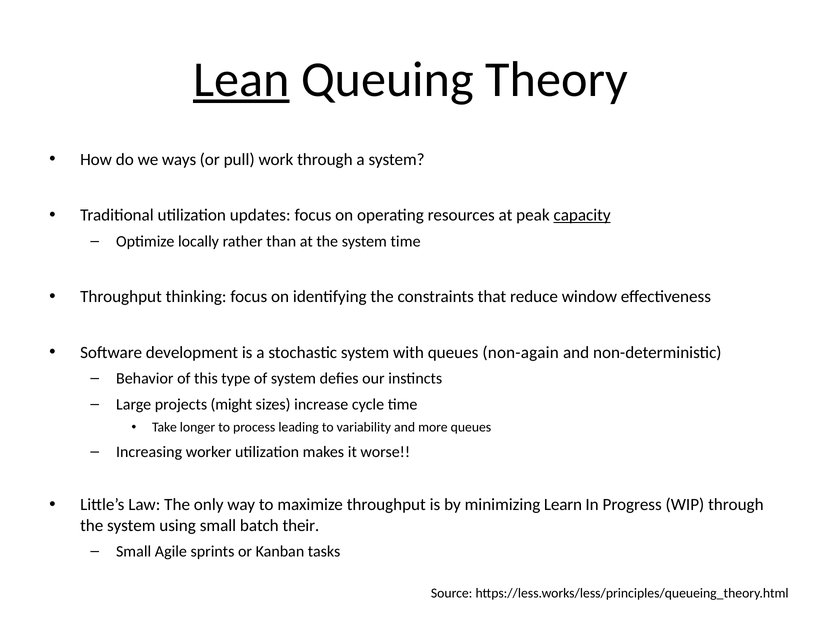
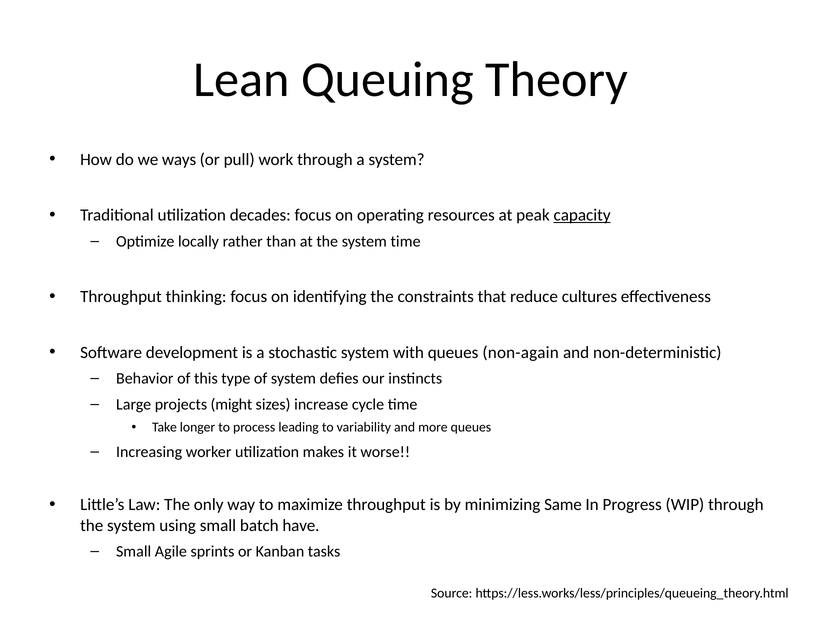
Lean underline: present -> none
updates: updates -> decades
window: window -> cultures
Learn: Learn -> Same
their: their -> have
